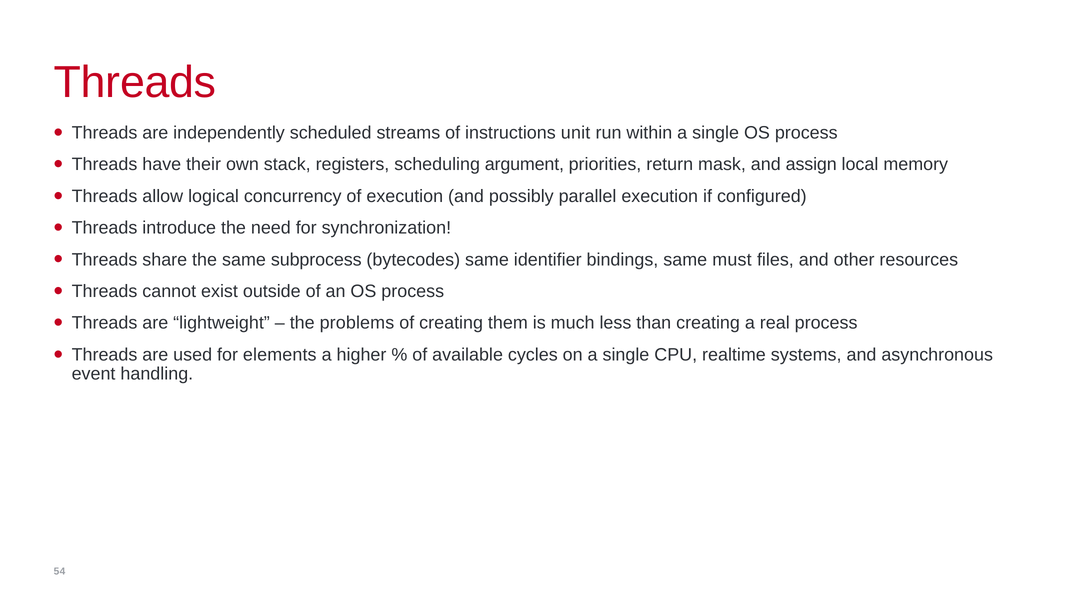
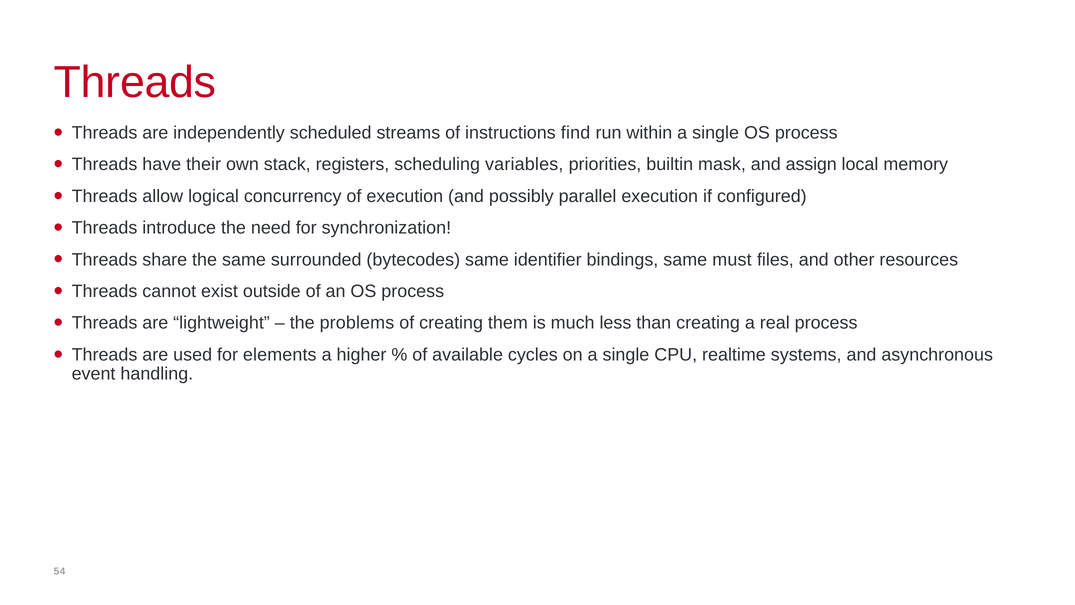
unit: unit -> find
argument: argument -> variables
return: return -> builtin
subprocess: subprocess -> surrounded
